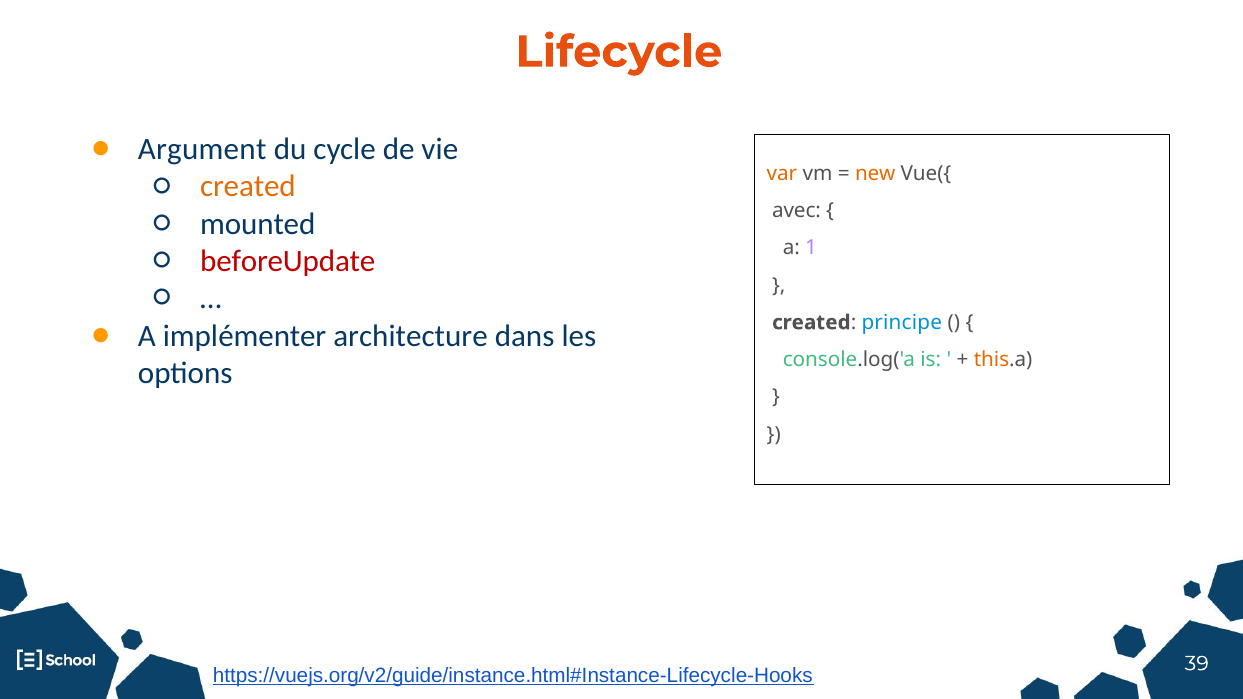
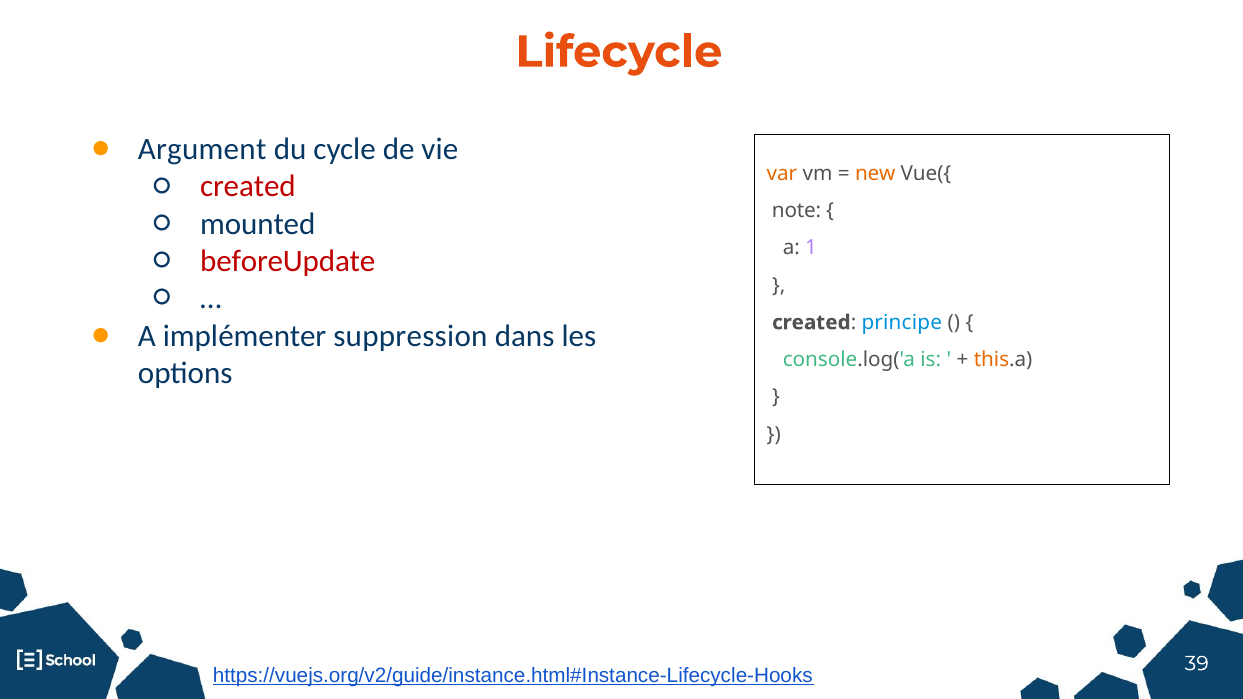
created at (248, 187) colour: orange -> red
avec: avec -> note
architecture: architecture -> suppression
